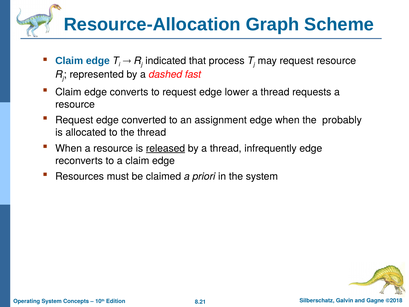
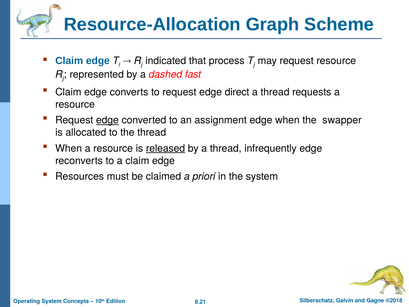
lower: lower -> direct
edge at (107, 120) underline: none -> present
probably: probably -> swapper
